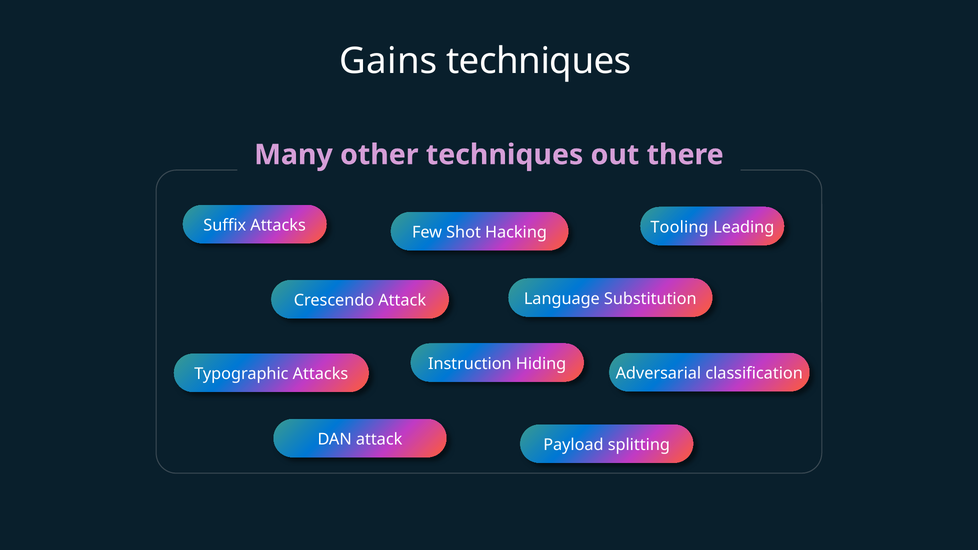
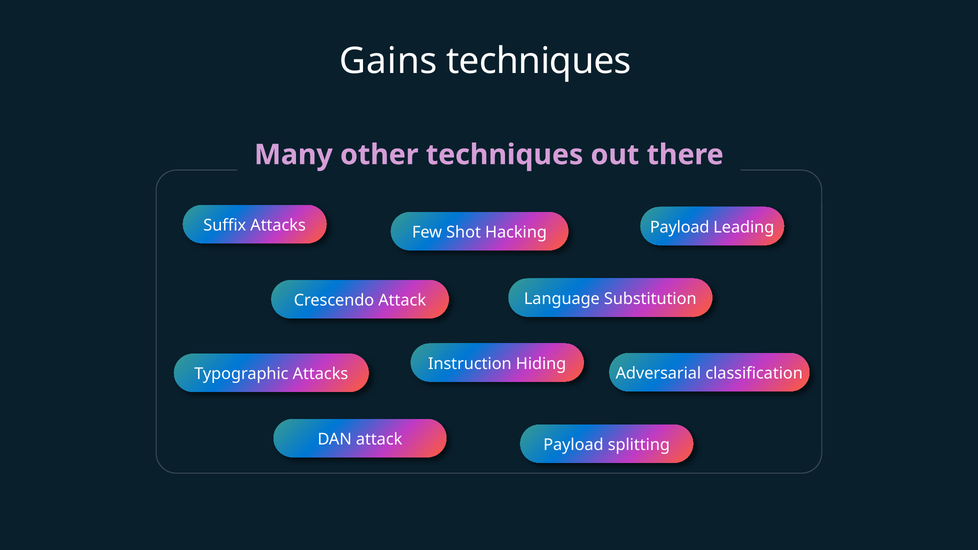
Tooling at (680, 227): Tooling -> Payload
